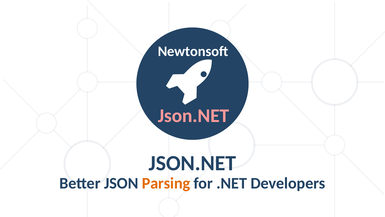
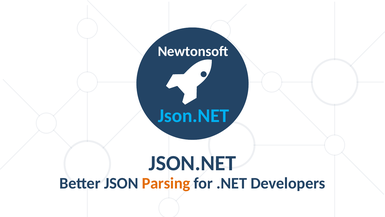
Json.NET at (193, 115) colour: pink -> light blue
